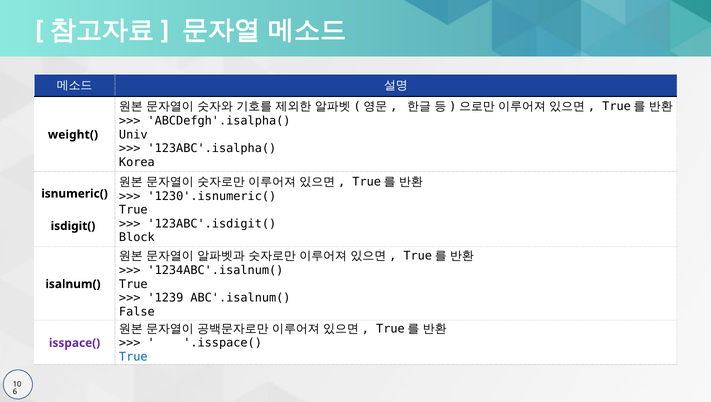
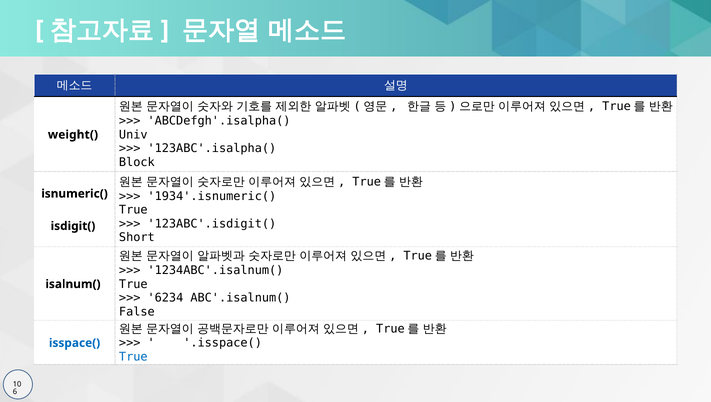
Korea: Korea -> Block
1230'.isnumeric(: 1230'.isnumeric( -> 1934'.isnumeric(
Block: Block -> Short
1239: 1239 -> 6234
isspace( colour: purple -> blue
